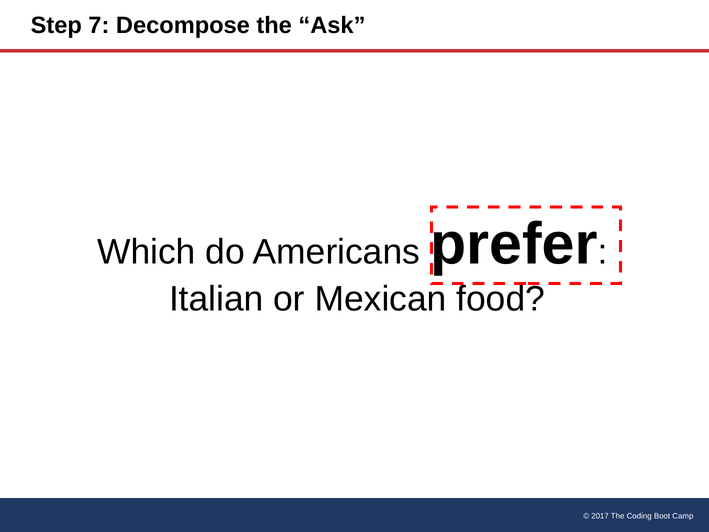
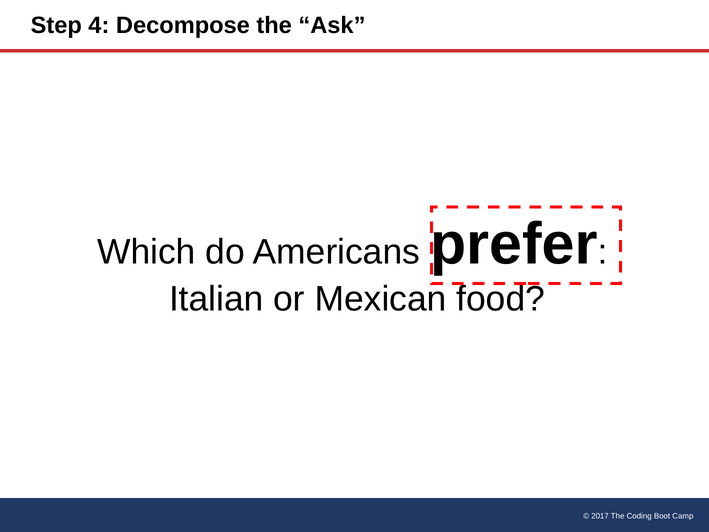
7: 7 -> 4
